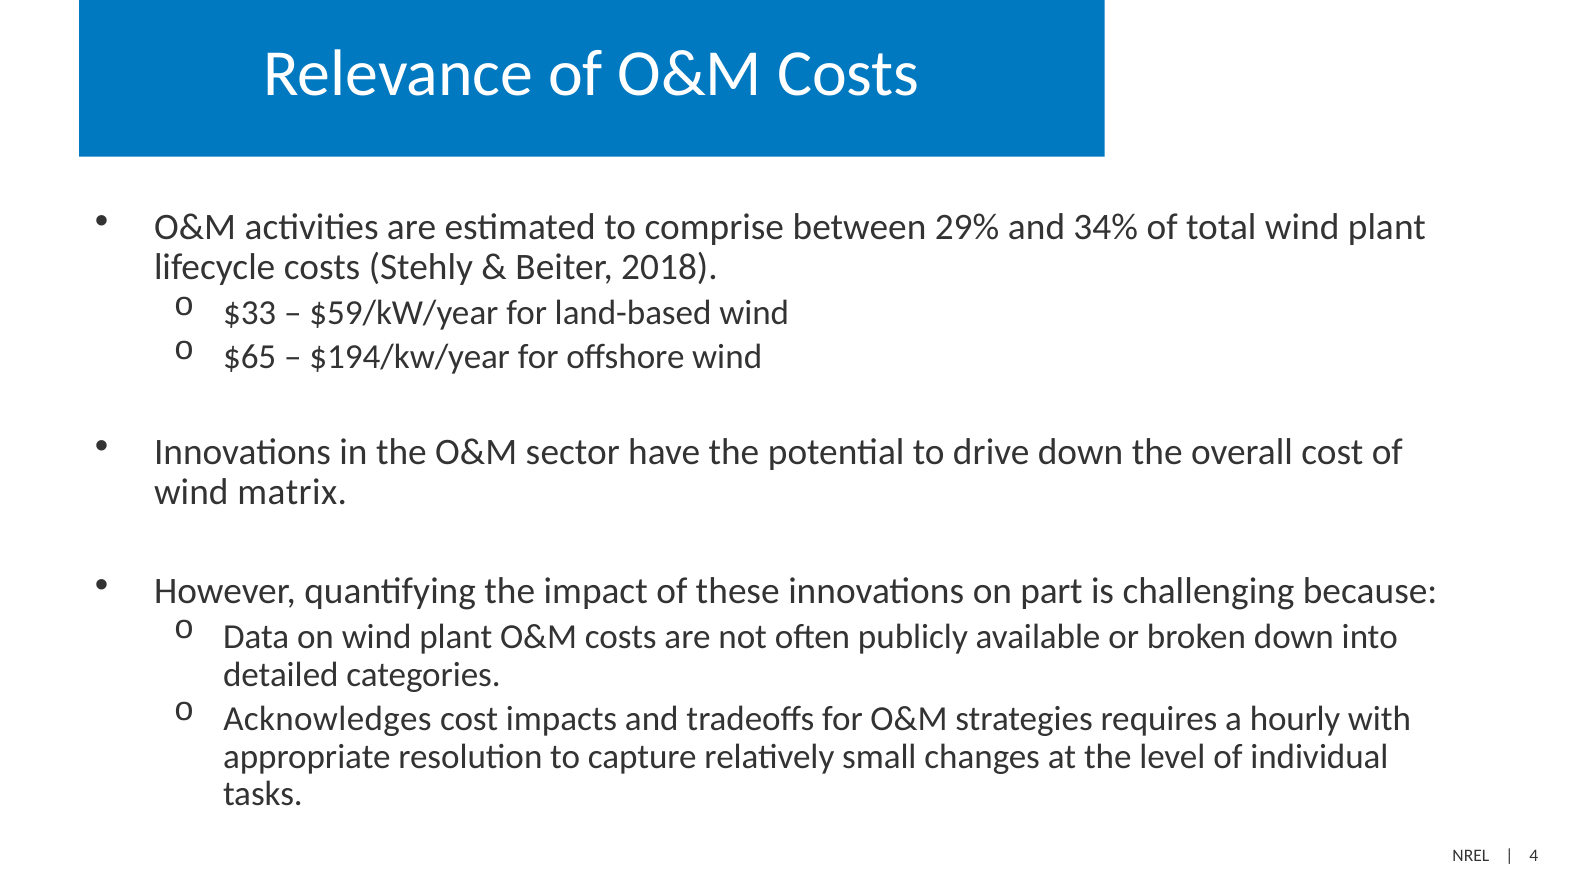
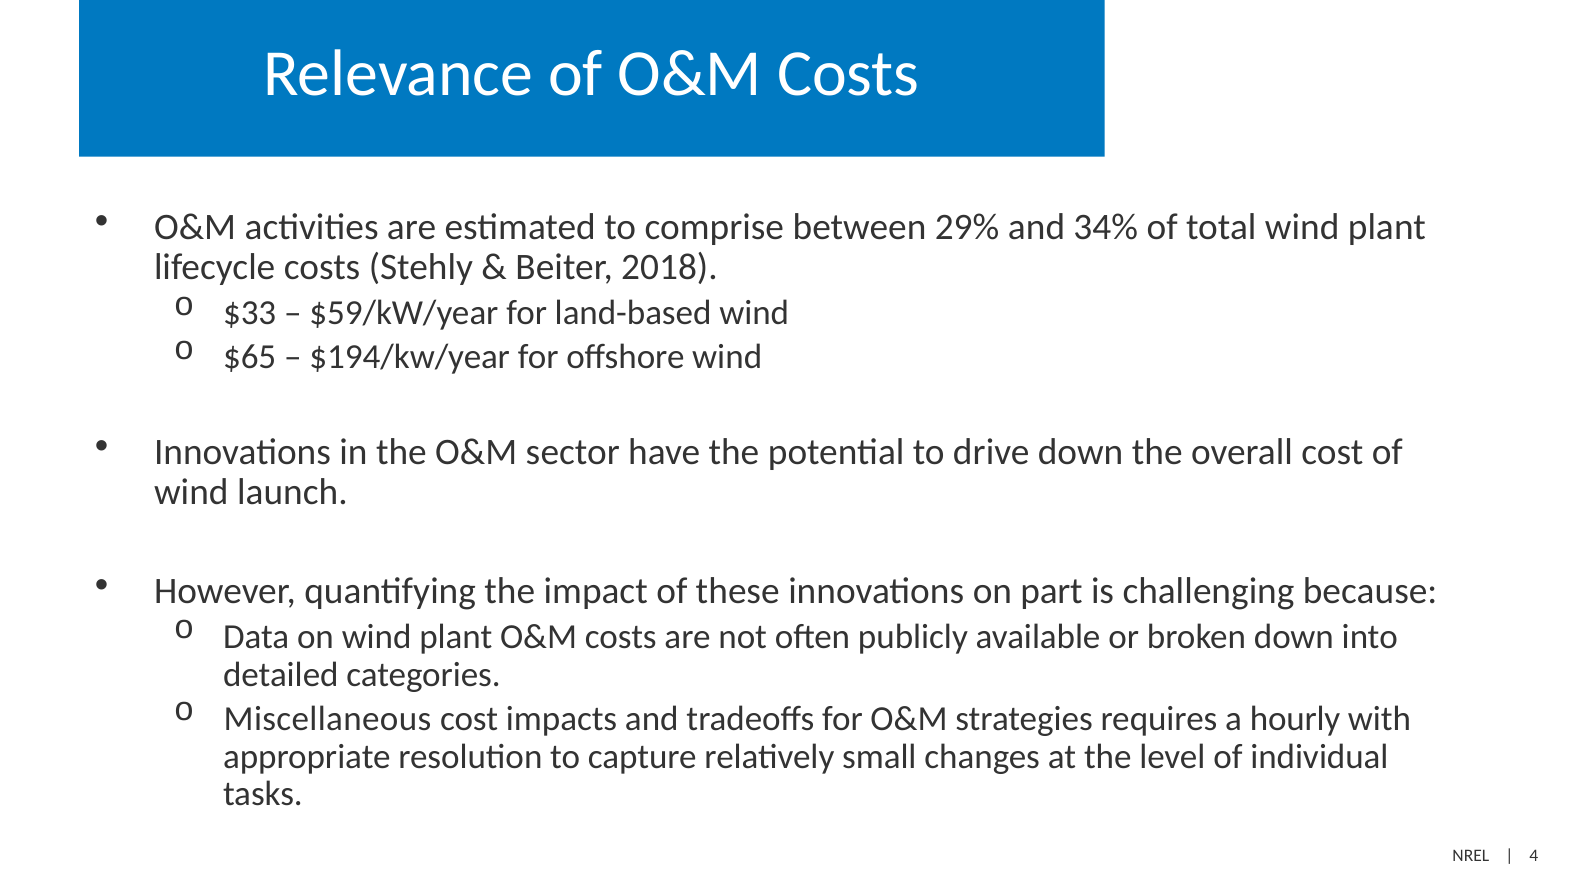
matrix: matrix -> launch
Acknowledges: Acknowledges -> Miscellaneous
